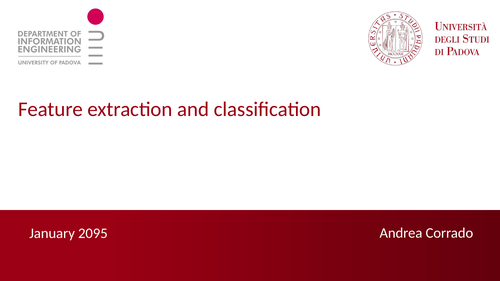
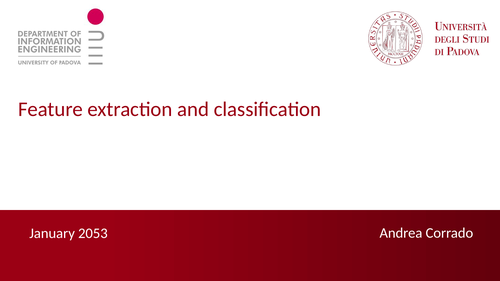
2095: 2095 -> 2053
